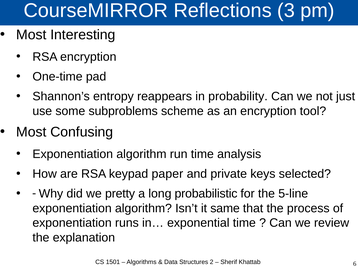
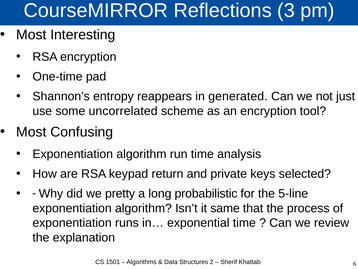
probability: probability -> generated
subproblems: subproblems -> uncorrelated
paper: paper -> return
